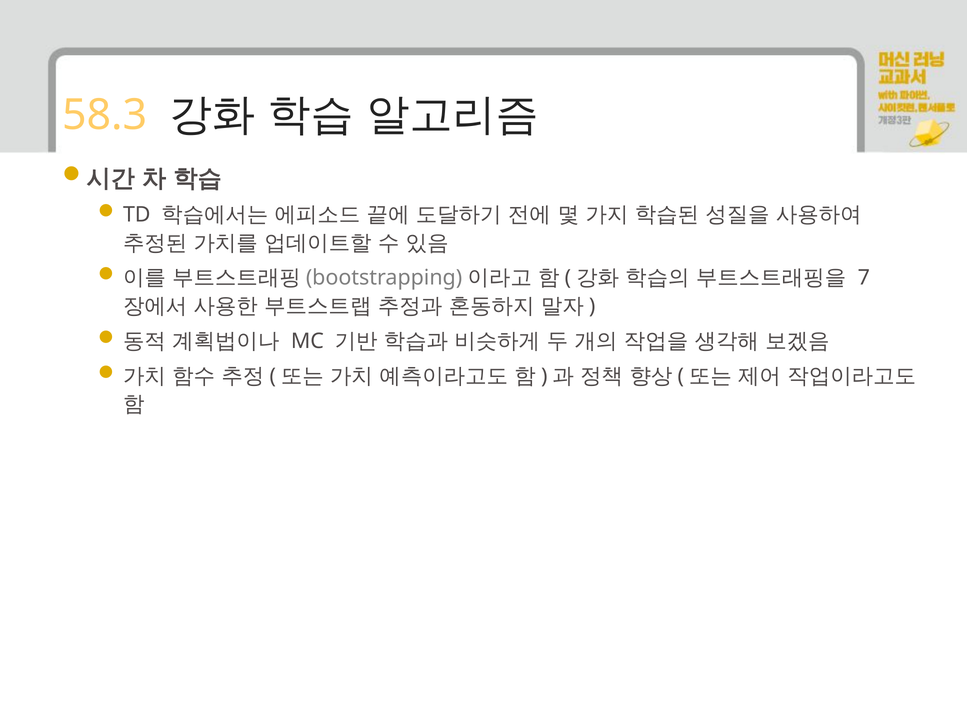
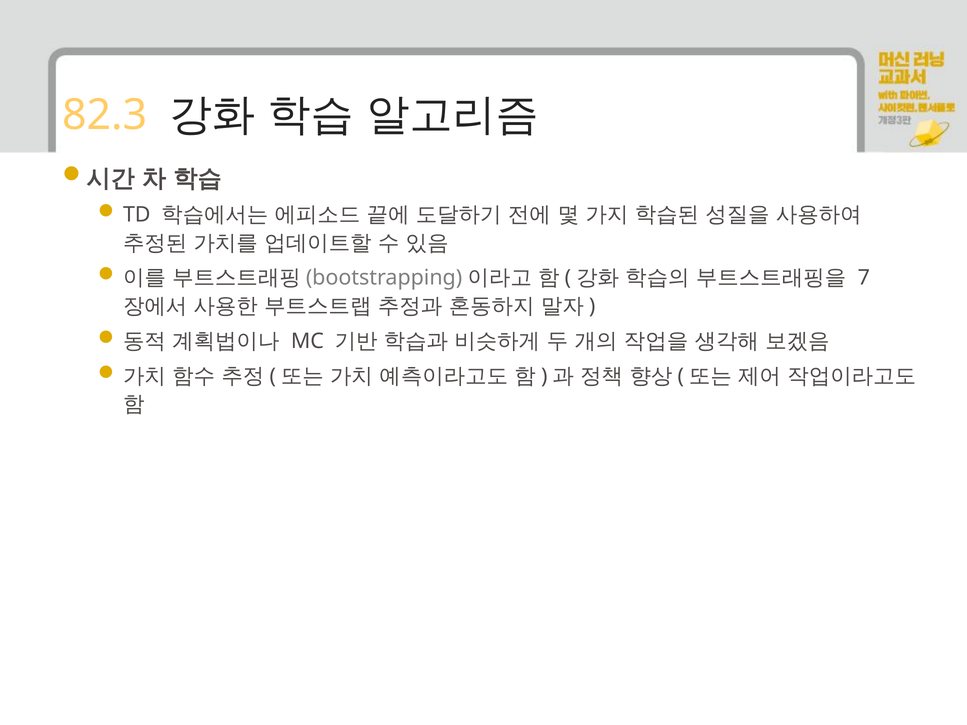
58.3: 58.3 -> 82.3
